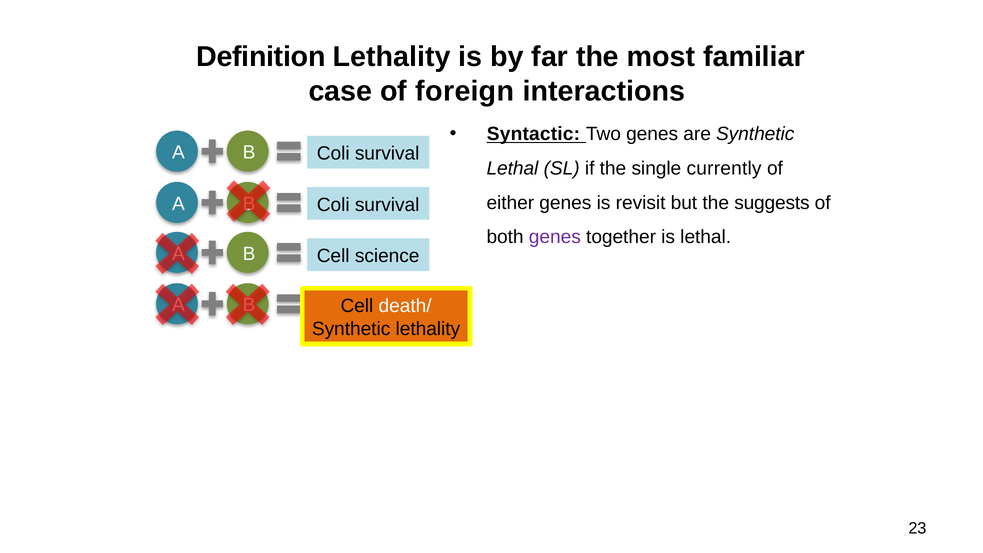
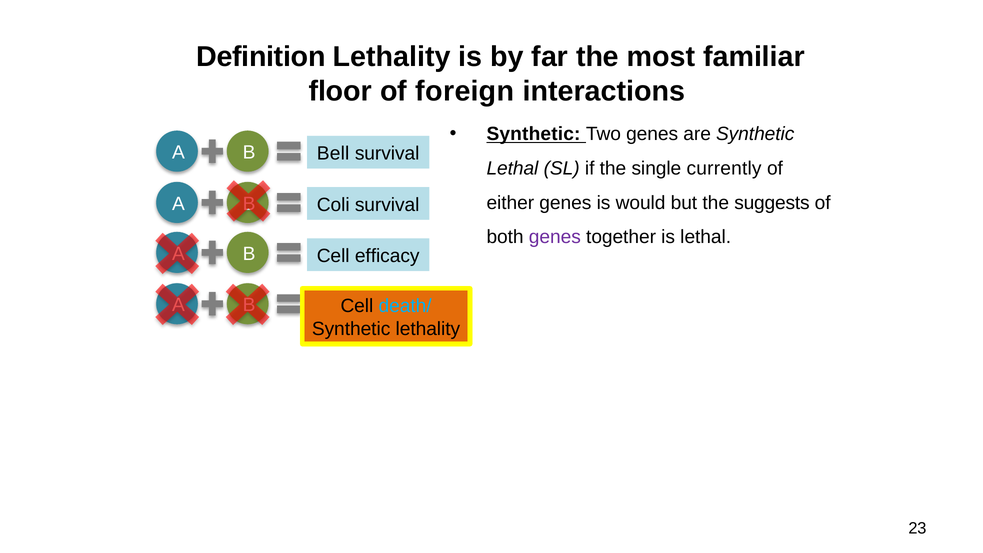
case: case -> floor
Syntactic at (533, 134): Syntactic -> Synthetic
Coli at (333, 153): Coli -> Bell
revisit: revisit -> would
science: science -> efficacy
death/ colour: white -> light blue
